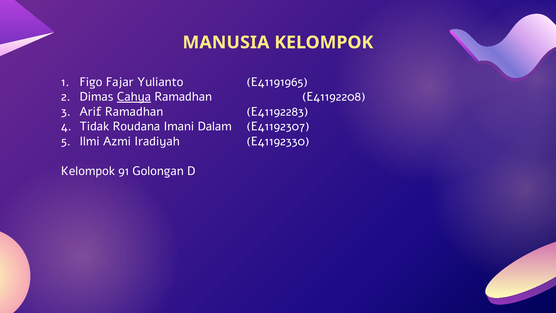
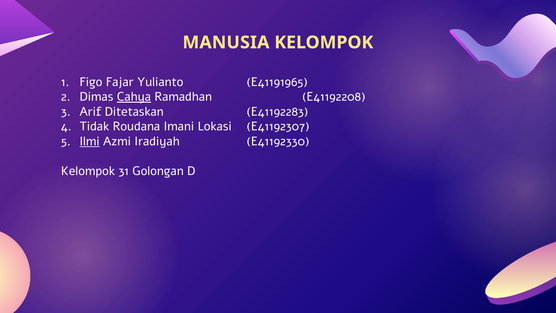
Arif Ramadhan: Ramadhan -> Ditetaskan
Dalam: Dalam -> Lokasi
Ilmi underline: none -> present
91: 91 -> 31
